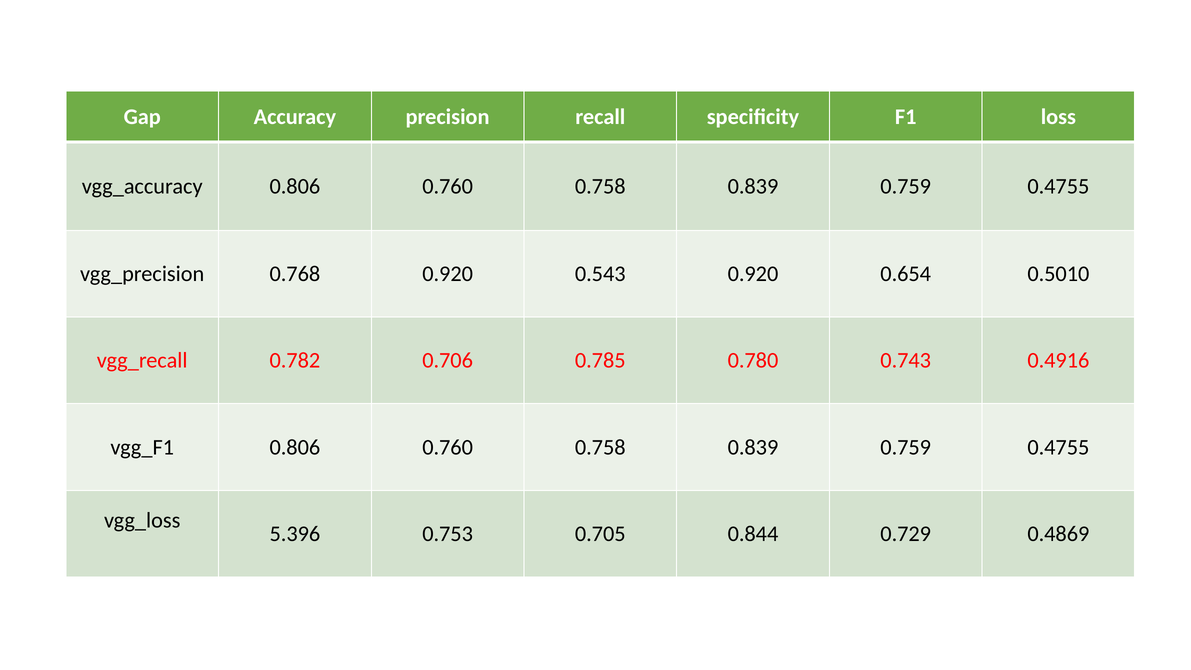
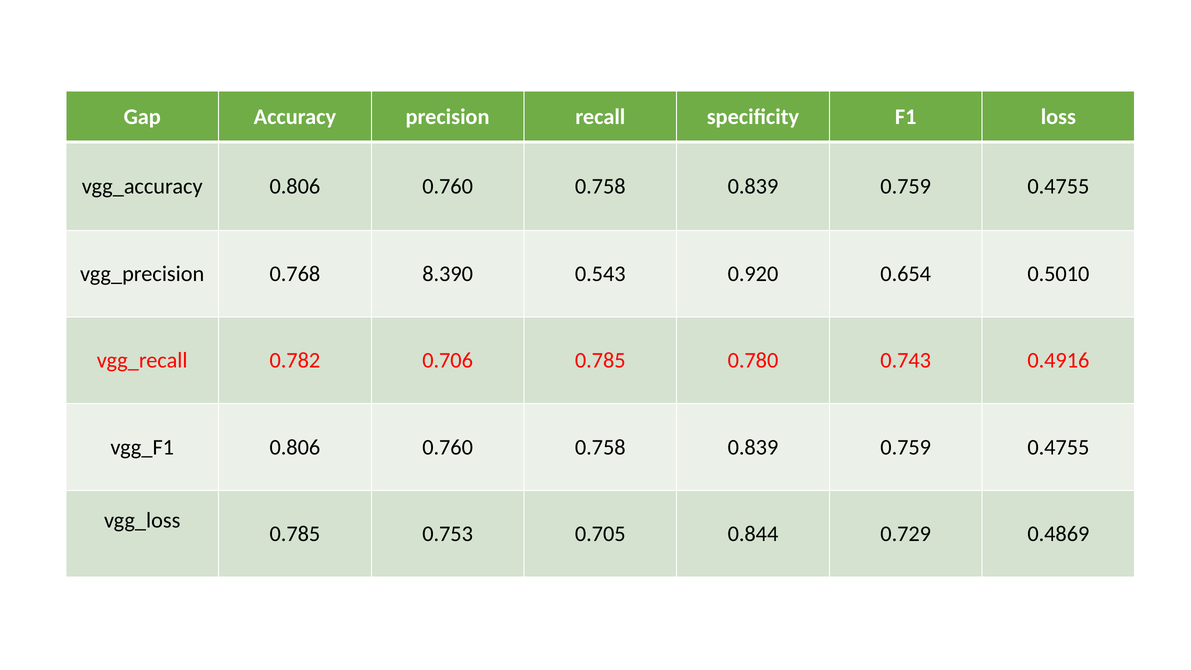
0.768 0.920: 0.920 -> 8.390
5.396 at (295, 534): 5.396 -> 0.785
